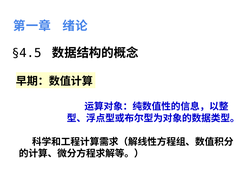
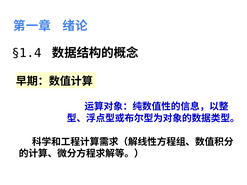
§4.5: §4.5 -> §1.4
